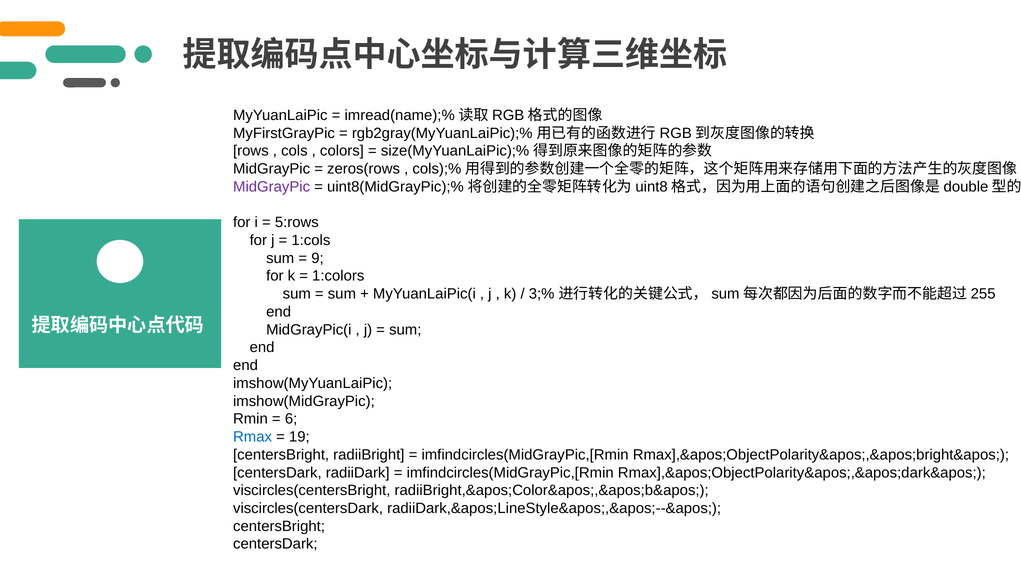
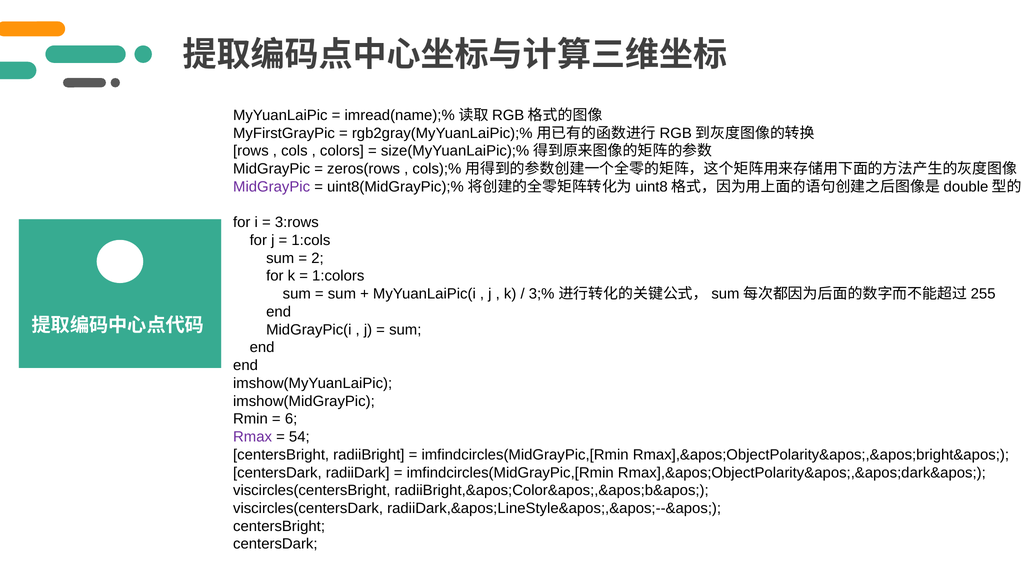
5:rows: 5:rows -> 3:rows
9: 9 -> 2
Rmax colour: blue -> purple
19: 19 -> 54
